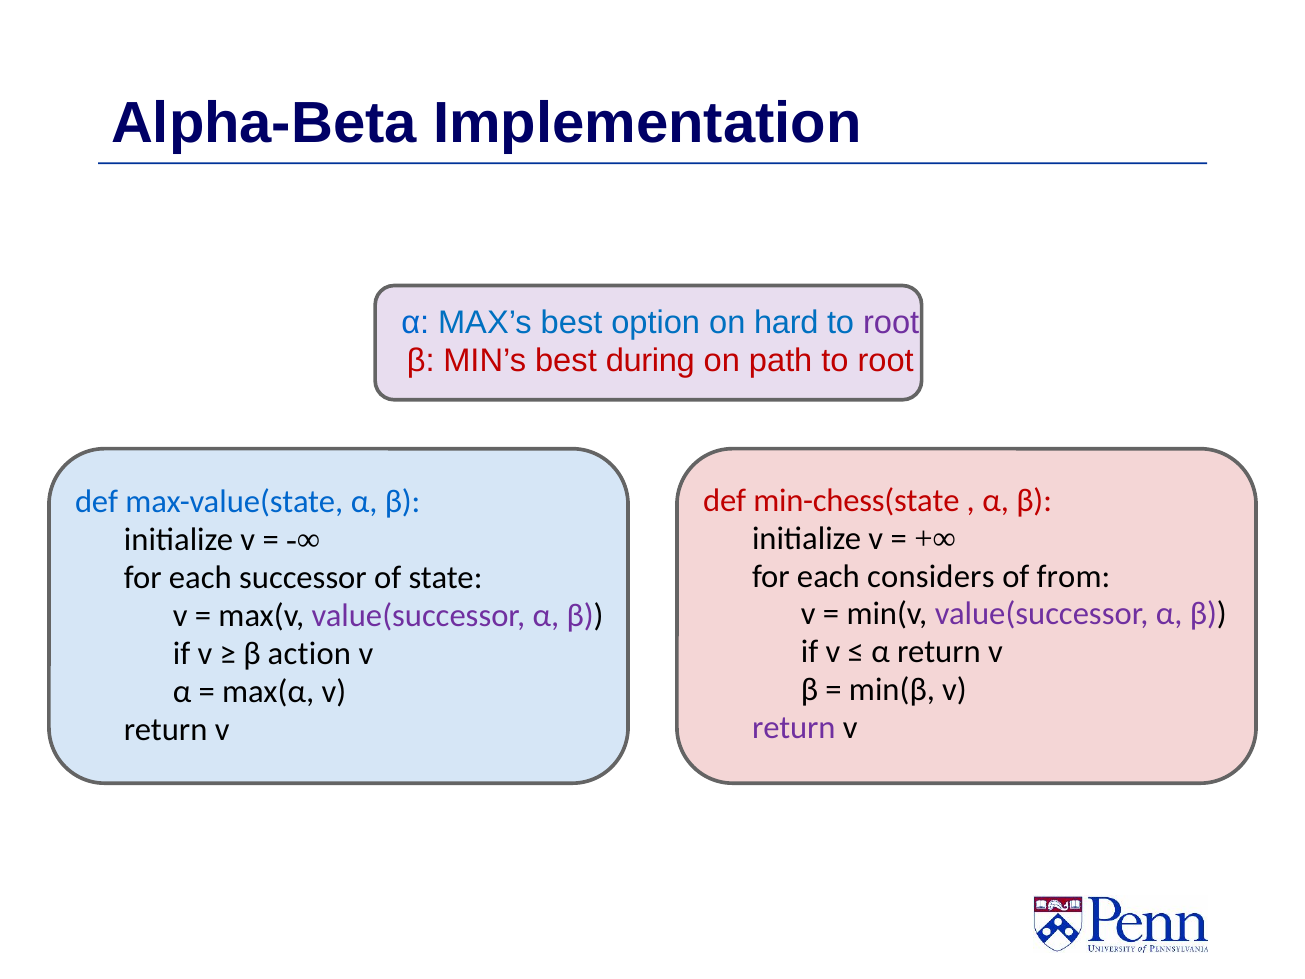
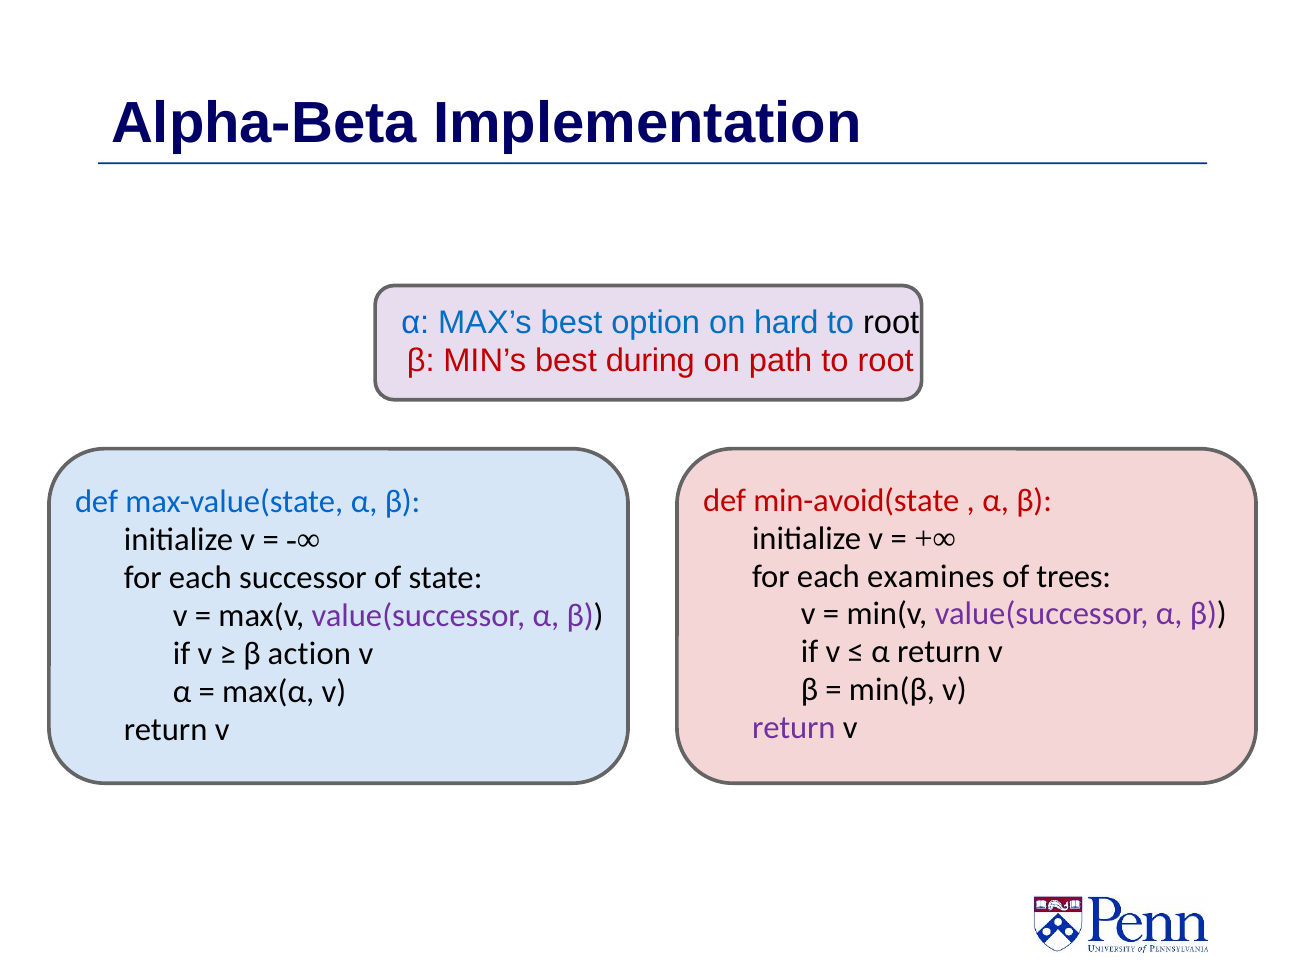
root at (891, 323) colour: purple -> black
min-chess(state: min-chess(state -> min-avoid(state
considers: considers -> examines
from: from -> trees
